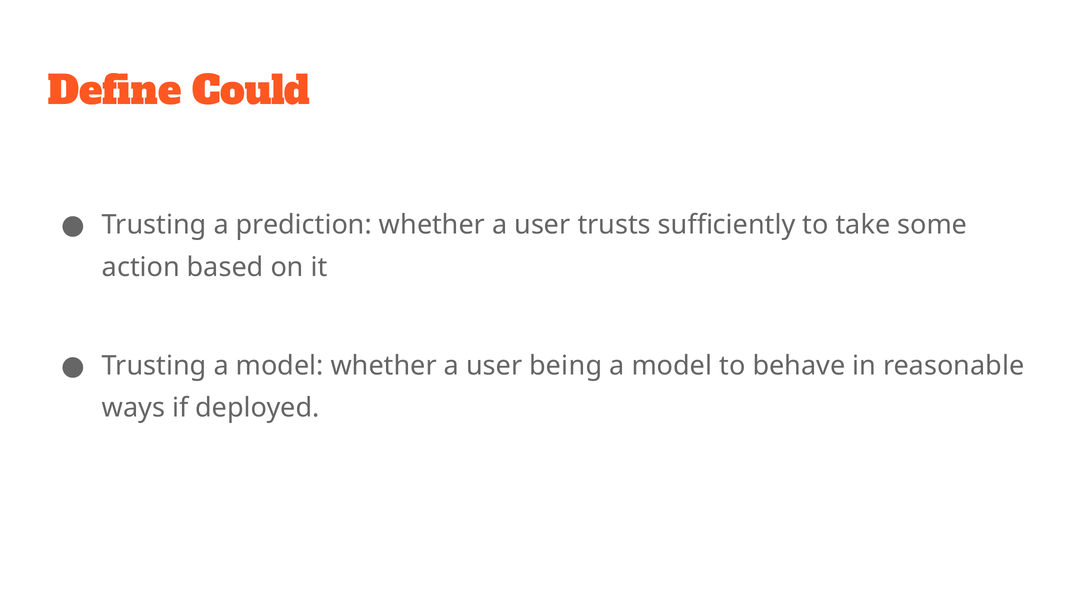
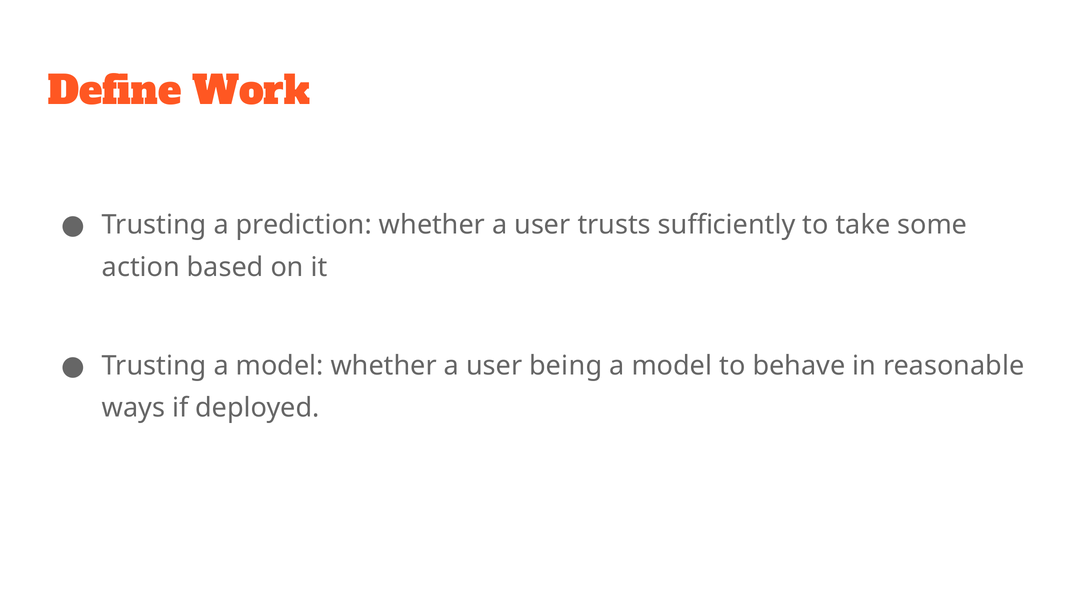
Could: Could -> Work
